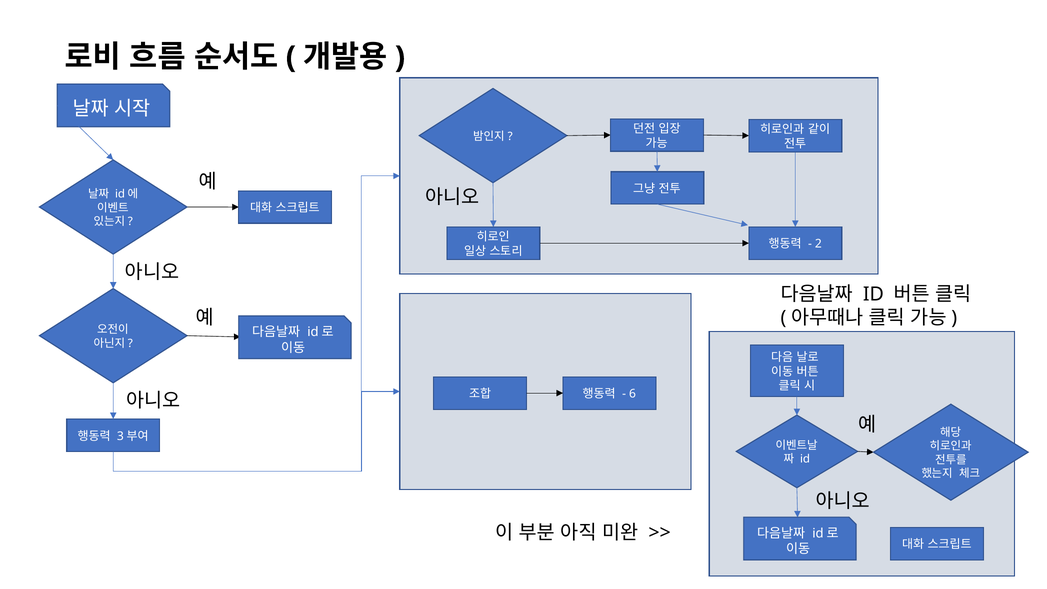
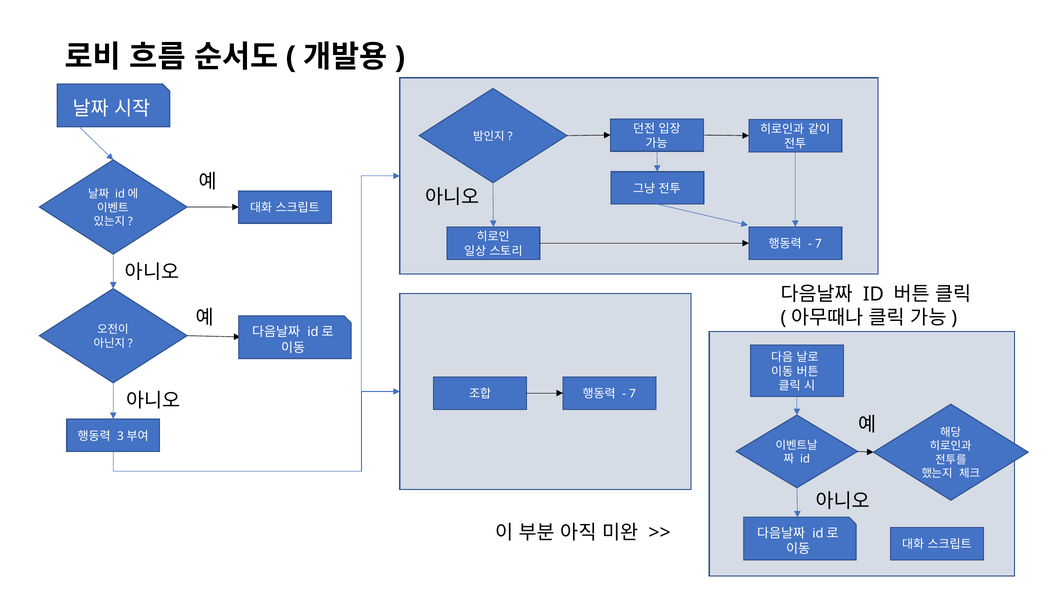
2 at (818, 244): 2 -> 7
6 at (632, 394): 6 -> 7
